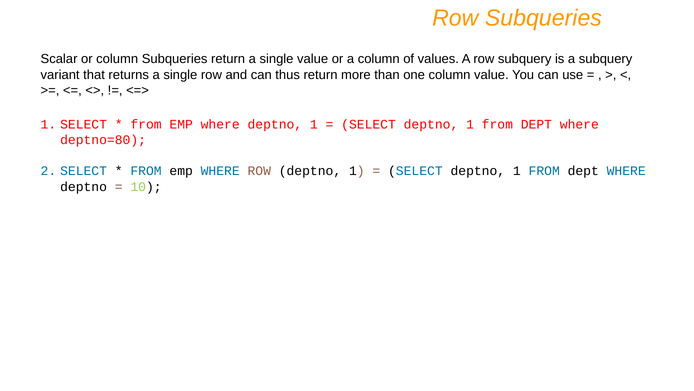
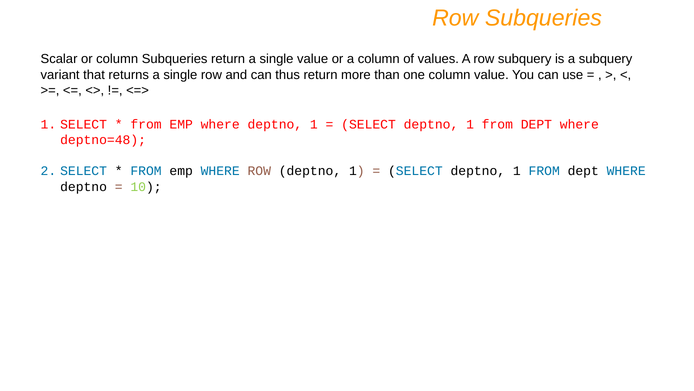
deptno=80: deptno=80 -> deptno=48
